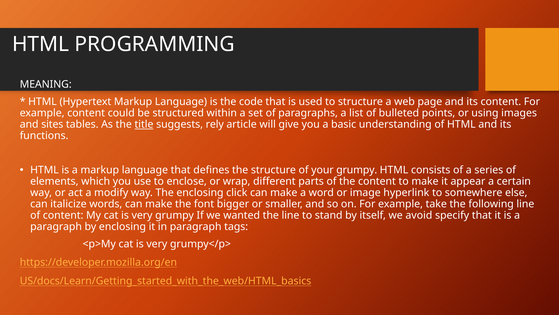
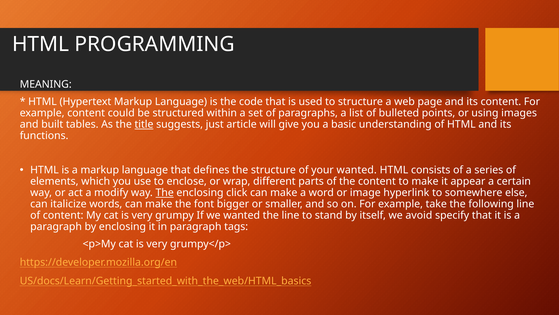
sites: sites -> built
rely: rely -> just
your grumpy: grumpy -> wanted
The at (165, 192) underline: none -> present
